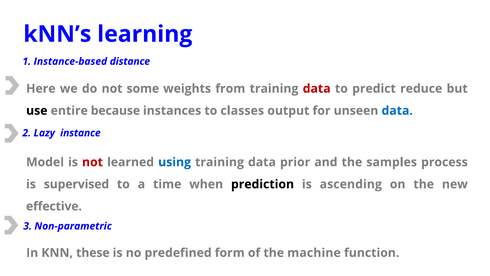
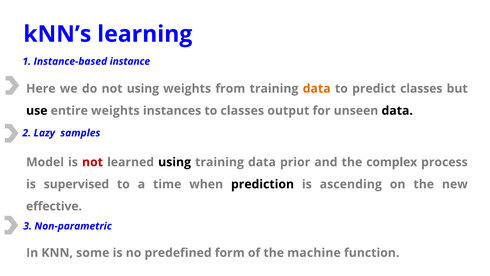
distance: distance -> instance
not some: some -> using
data at (317, 88) colour: red -> orange
predict reduce: reduce -> classes
entire because: because -> weights
data at (397, 111) colour: blue -> black
instance: instance -> samples
using at (175, 162) colour: blue -> black
samples: samples -> complex
these: these -> some
